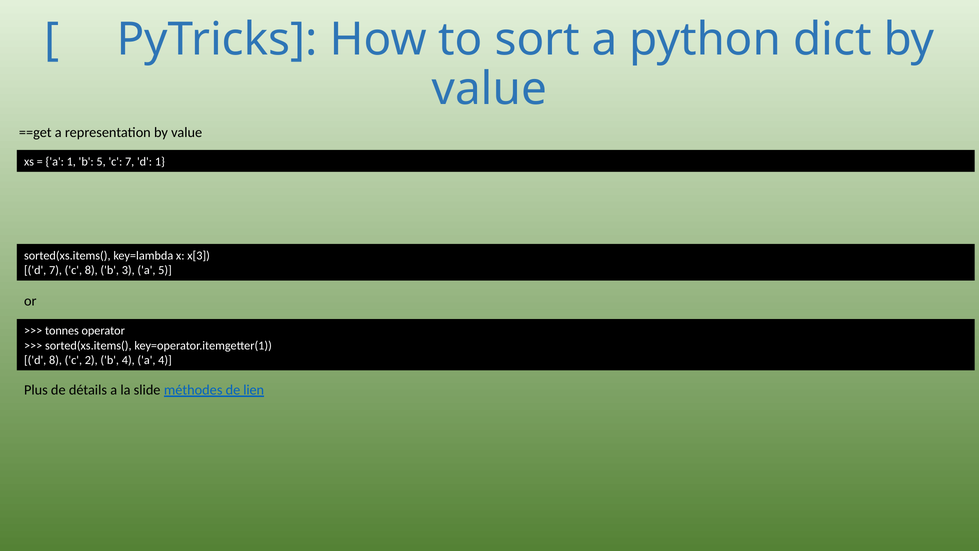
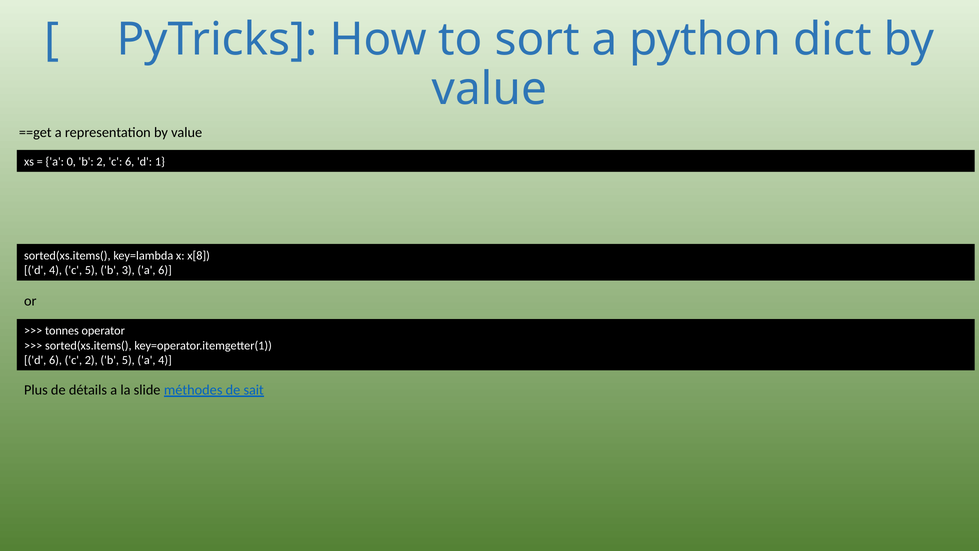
a 1: 1 -> 0
b 5: 5 -> 2
c 7: 7 -> 6
x[3: x[3 -> x[8
d 7: 7 -> 4
c 8: 8 -> 5
a 5: 5 -> 6
d 8: 8 -> 6
b 4: 4 -> 5
lien: lien -> sait
